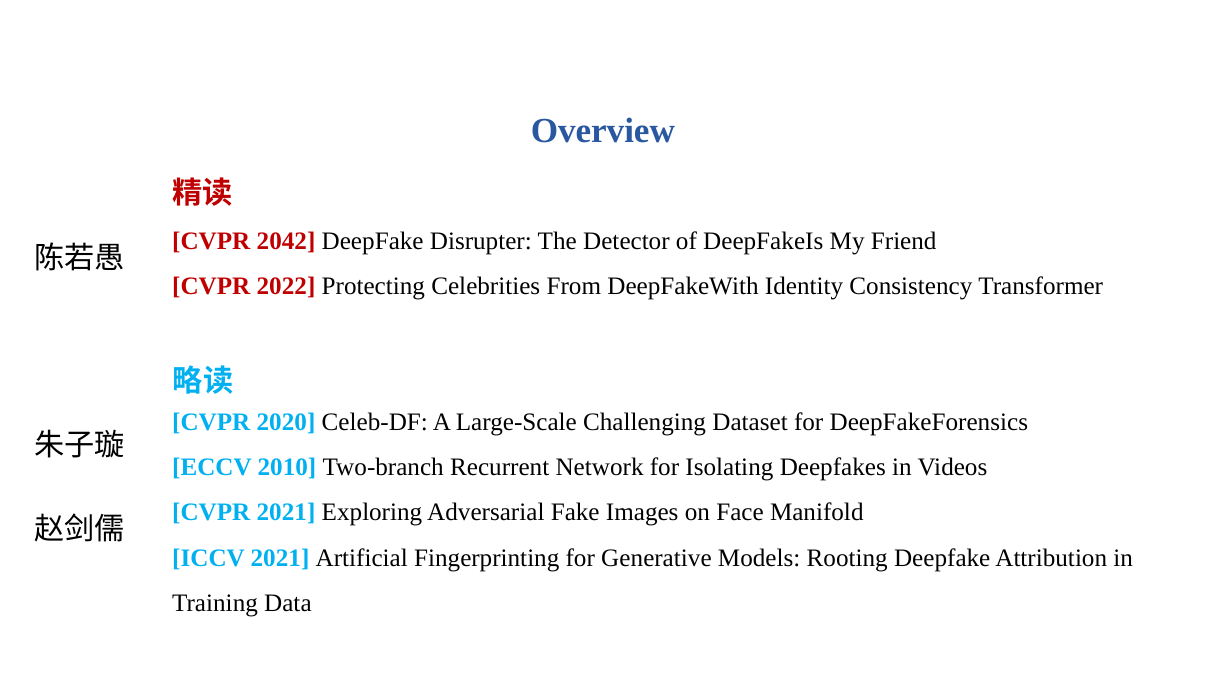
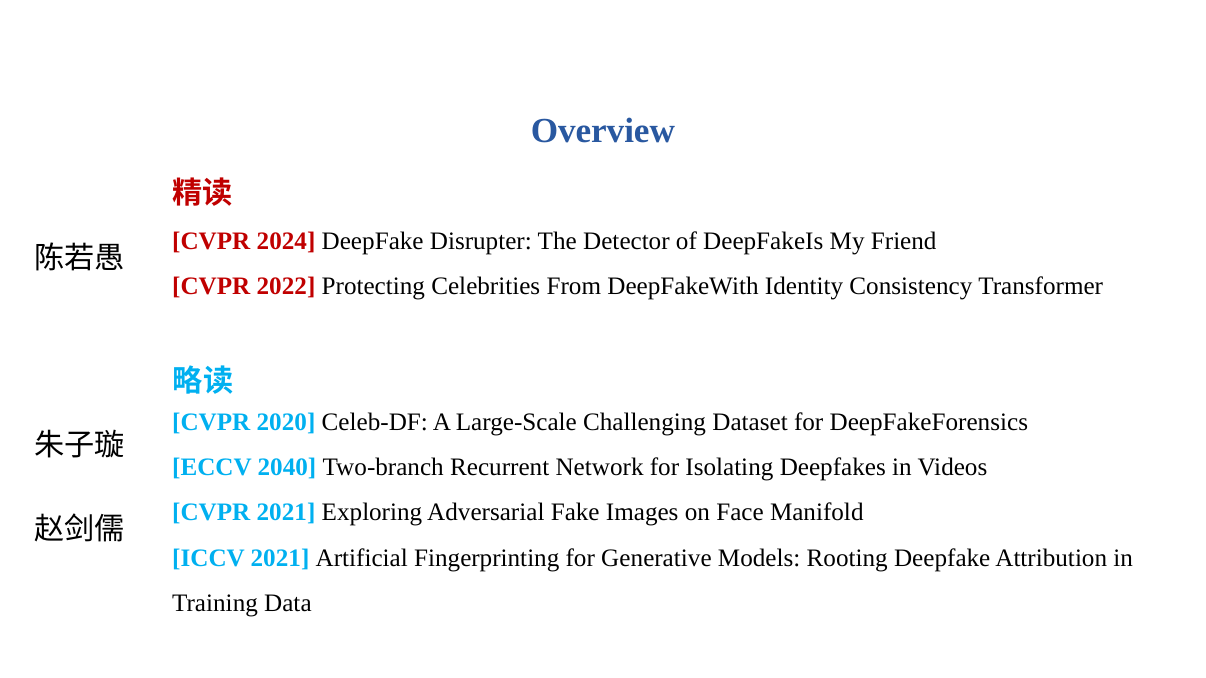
2042: 2042 -> 2024
2010: 2010 -> 2040
